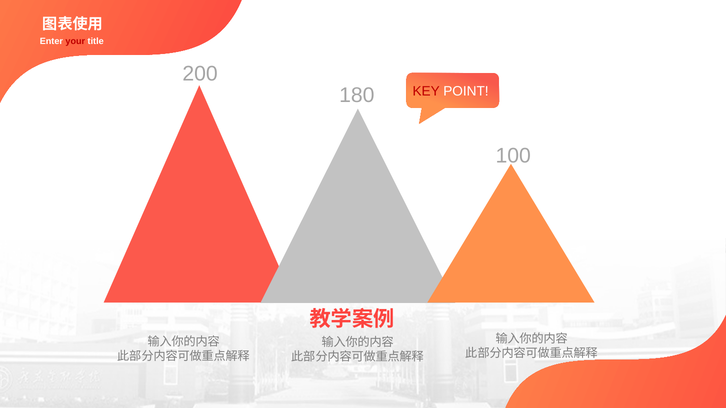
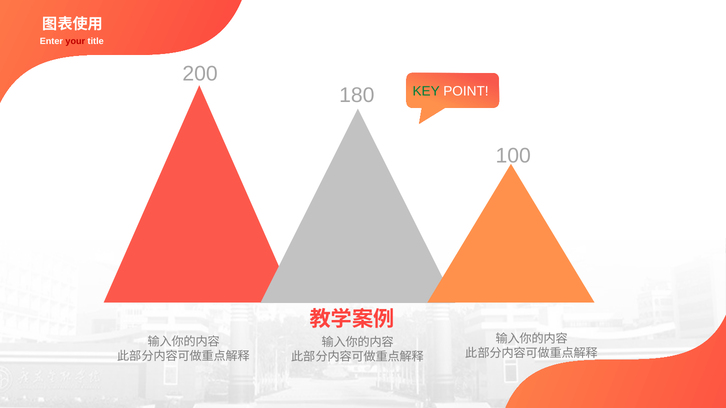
KEY colour: red -> green
